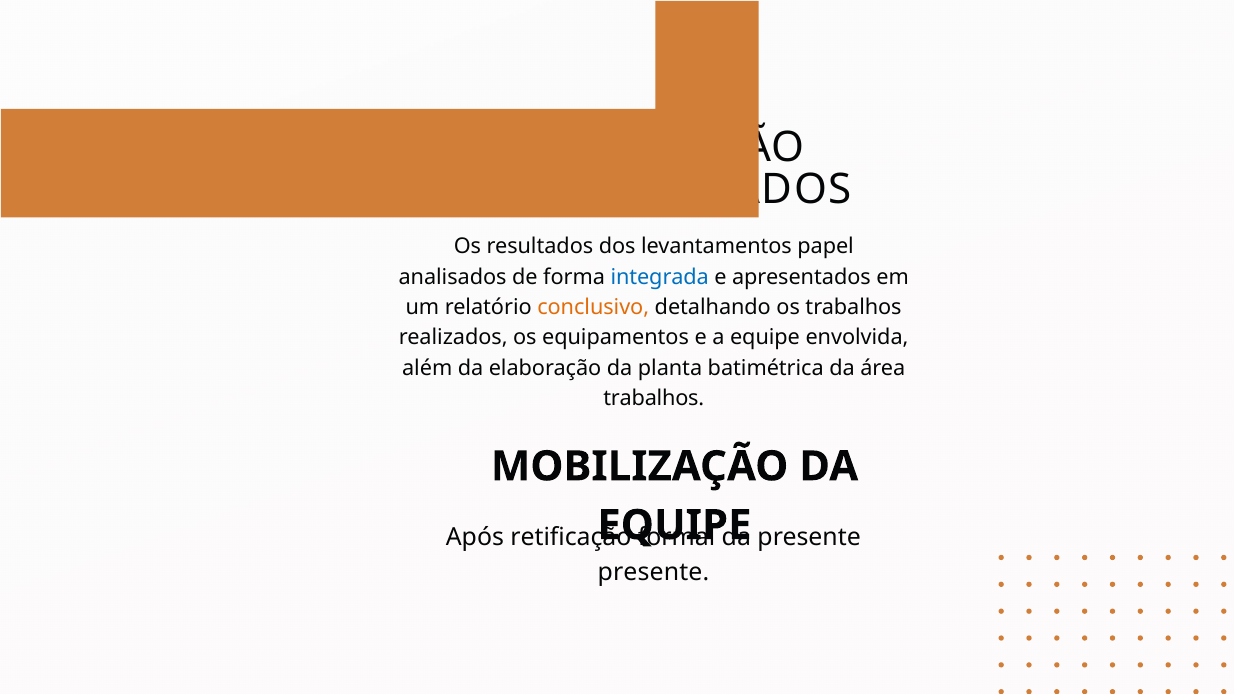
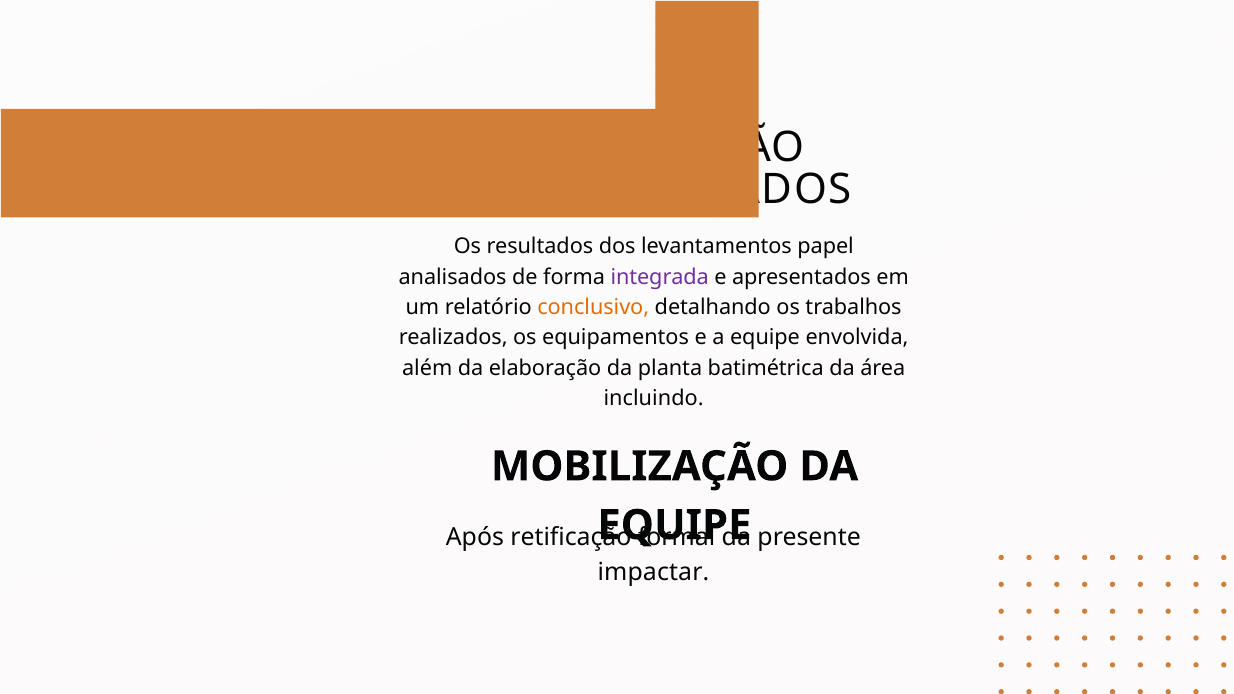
integrada colour: blue -> purple
trabalhos at (654, 398): trabalhos -> incluindo
presente at (653, 572): presente -> impactar
